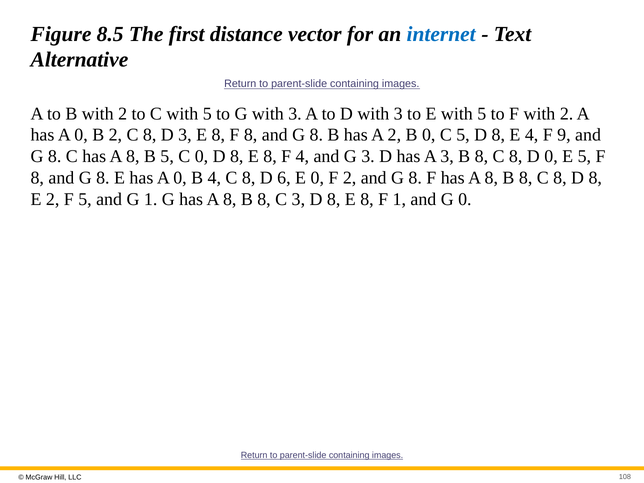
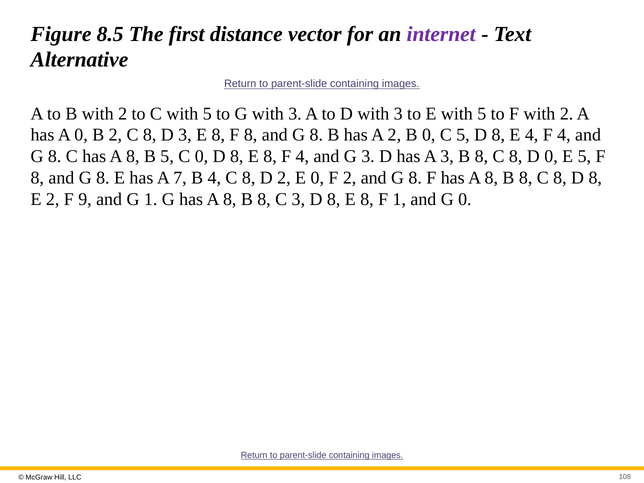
internet colour: blue -> purple
4 F 9: 9 -> 4
E has A 0: 0 -> 7
D 6: 6 -> 2
F 5: 5 -> 9
